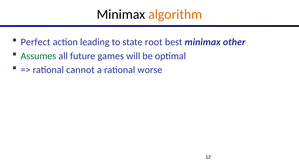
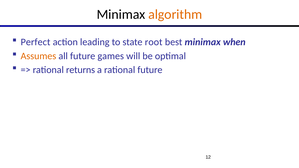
other: other -> when
Assumes colour: green -> orange
cannot: cannot -> returns
rational worse: worse -> future
